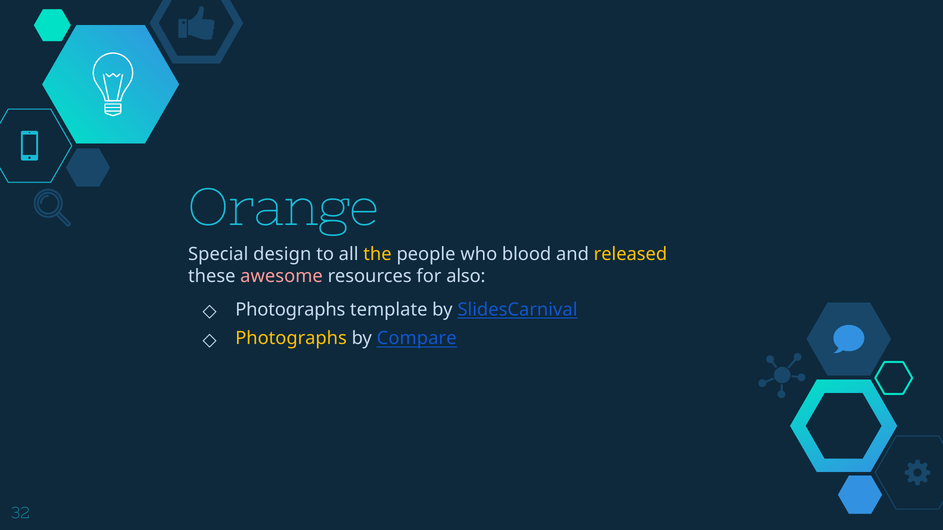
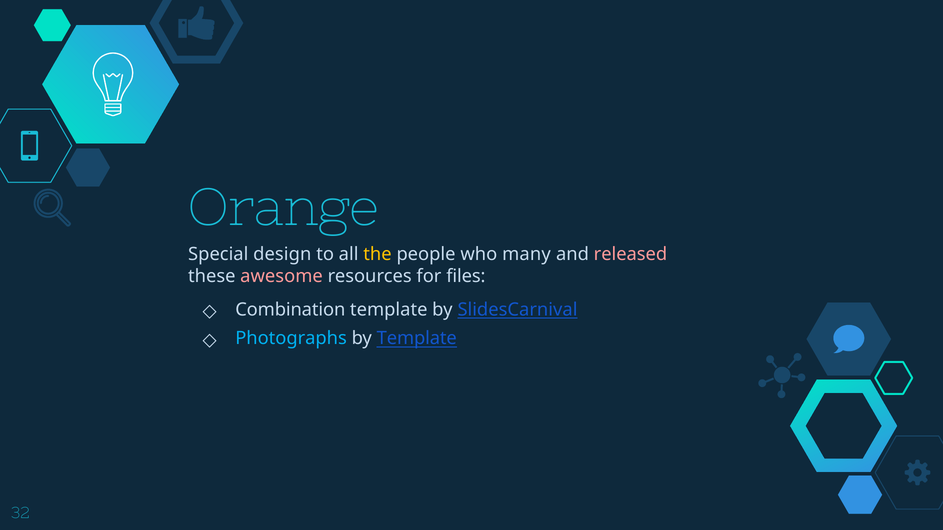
blood: blood -> many
released colour: yellow -> pink
also: also -> files
Photographs at (290, 310): Photographs -> Combination
Photographs at (291, 339) colour: yellow -> light blue
by Compare: Compare -> Template
